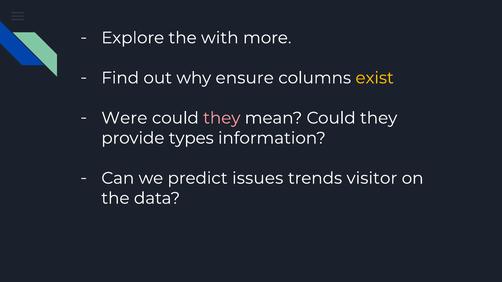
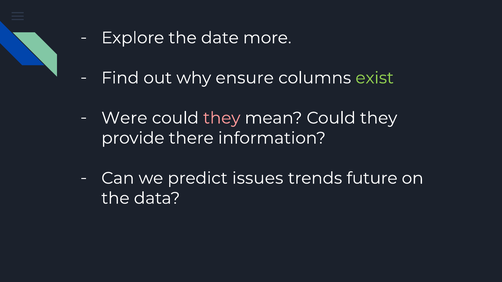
with: with -> date
exist colour: yellow -> light green
types: types -> there
visitor: visitor -> future
